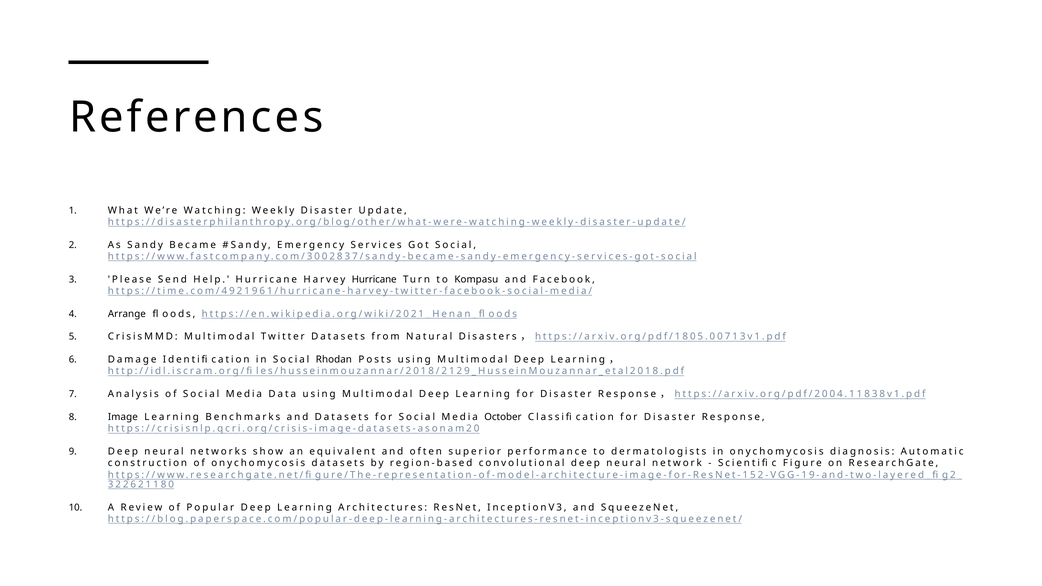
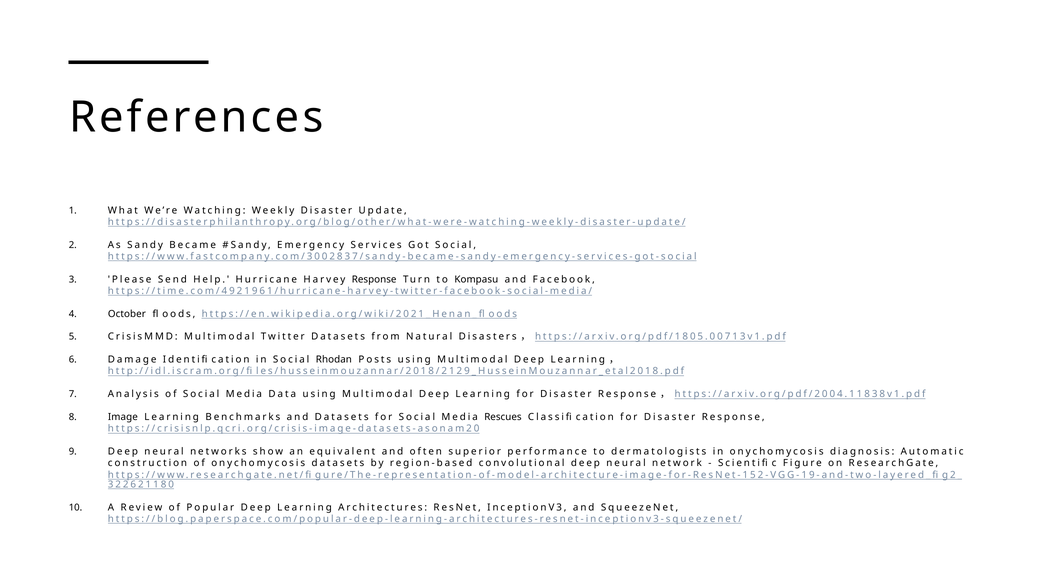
Harvey Hurricane: Hurricane -> Response
Arrange: Arrange -> October
October: October -> Rescues
